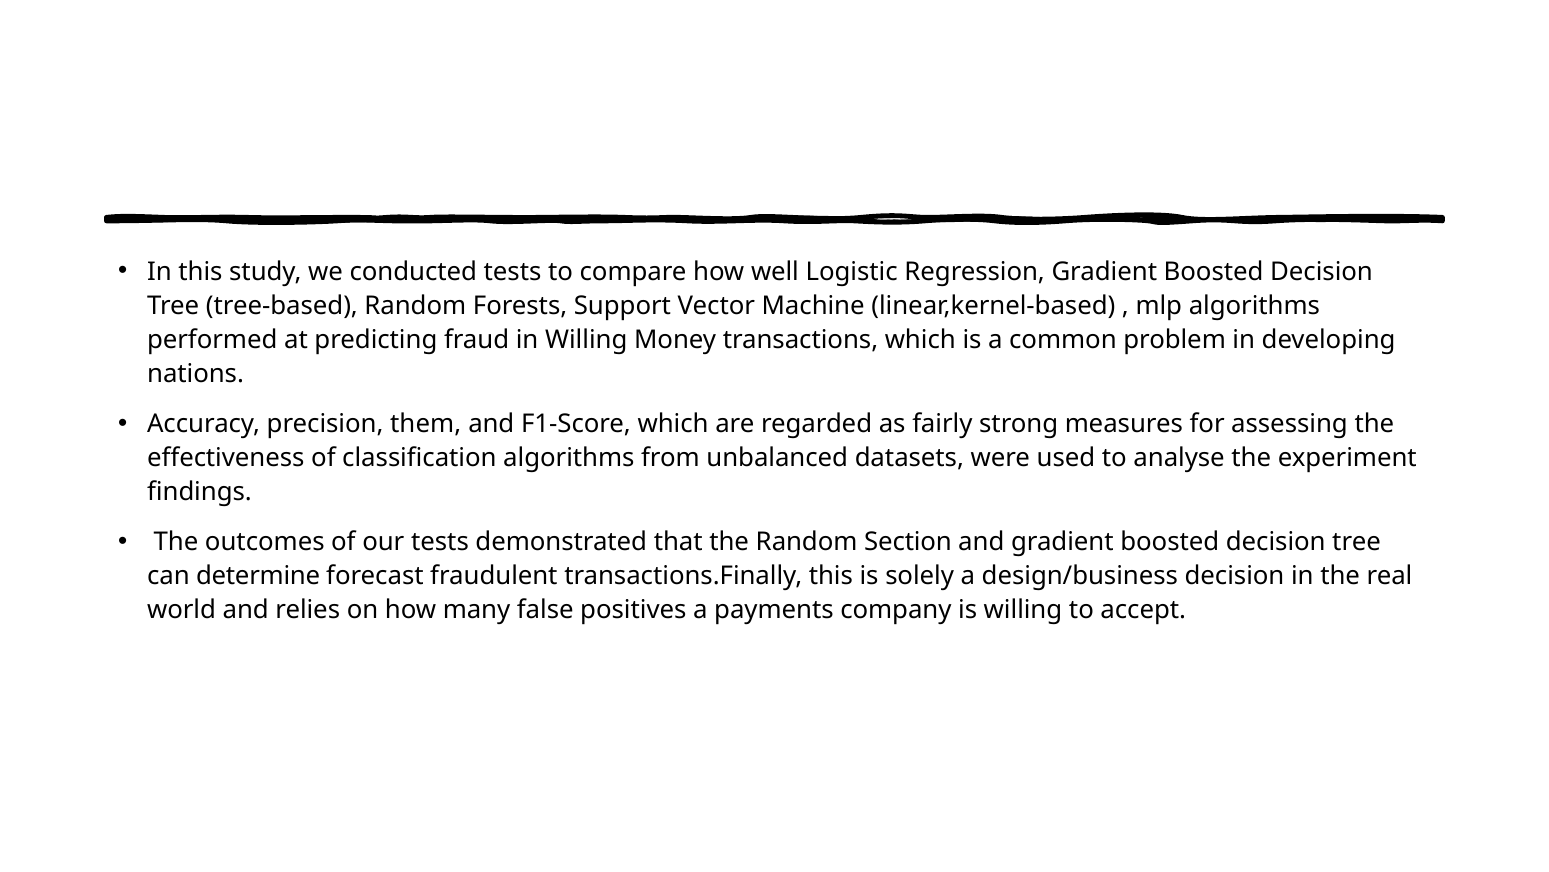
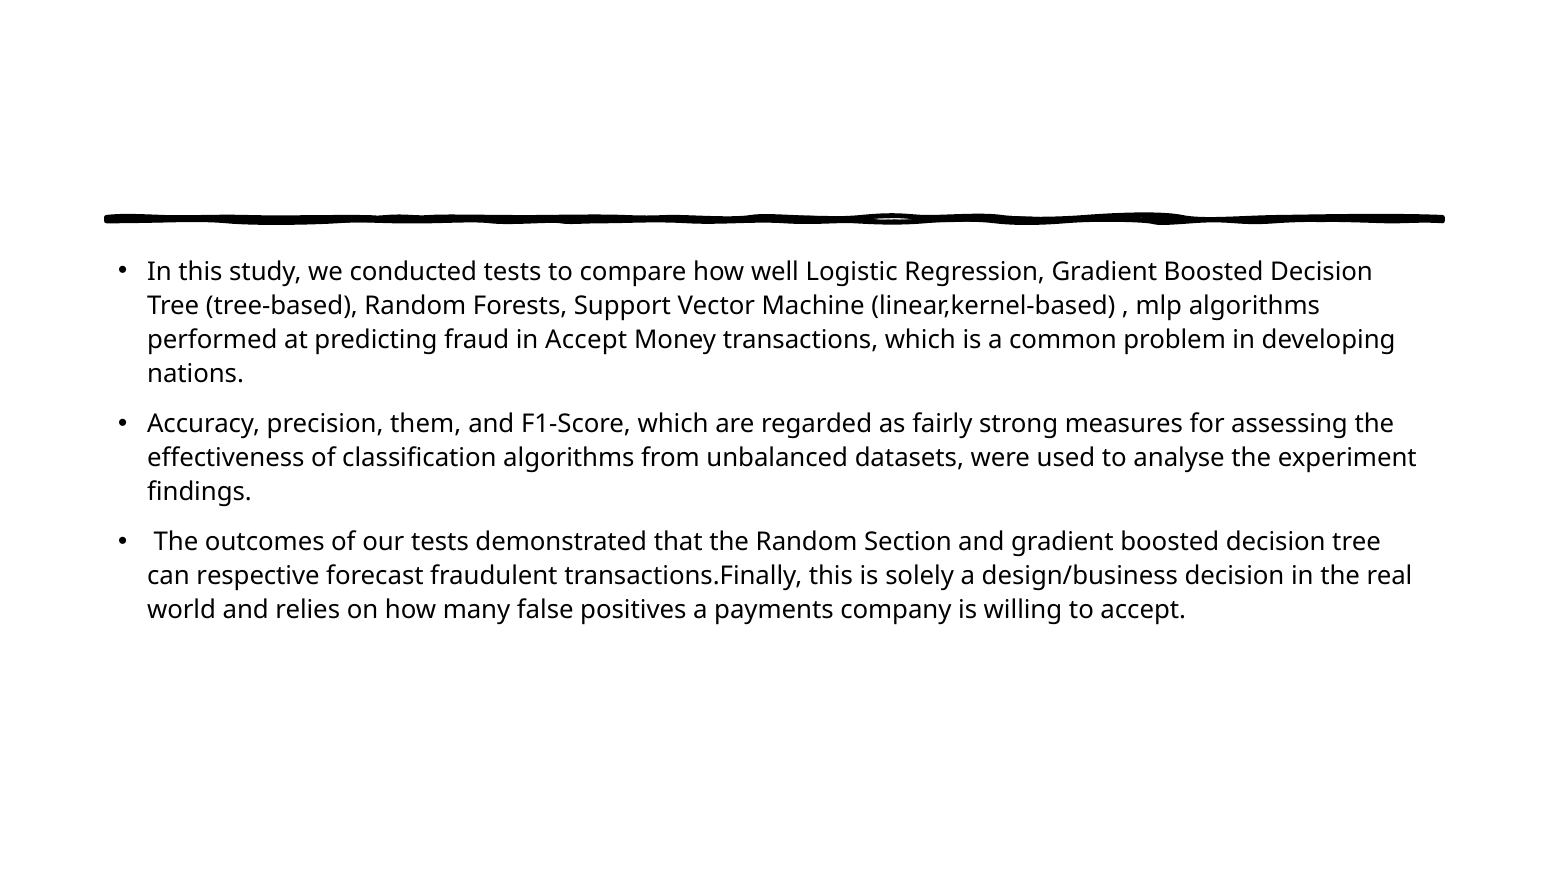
in Willing: Willing -> Accept
determine: determine -> respective
